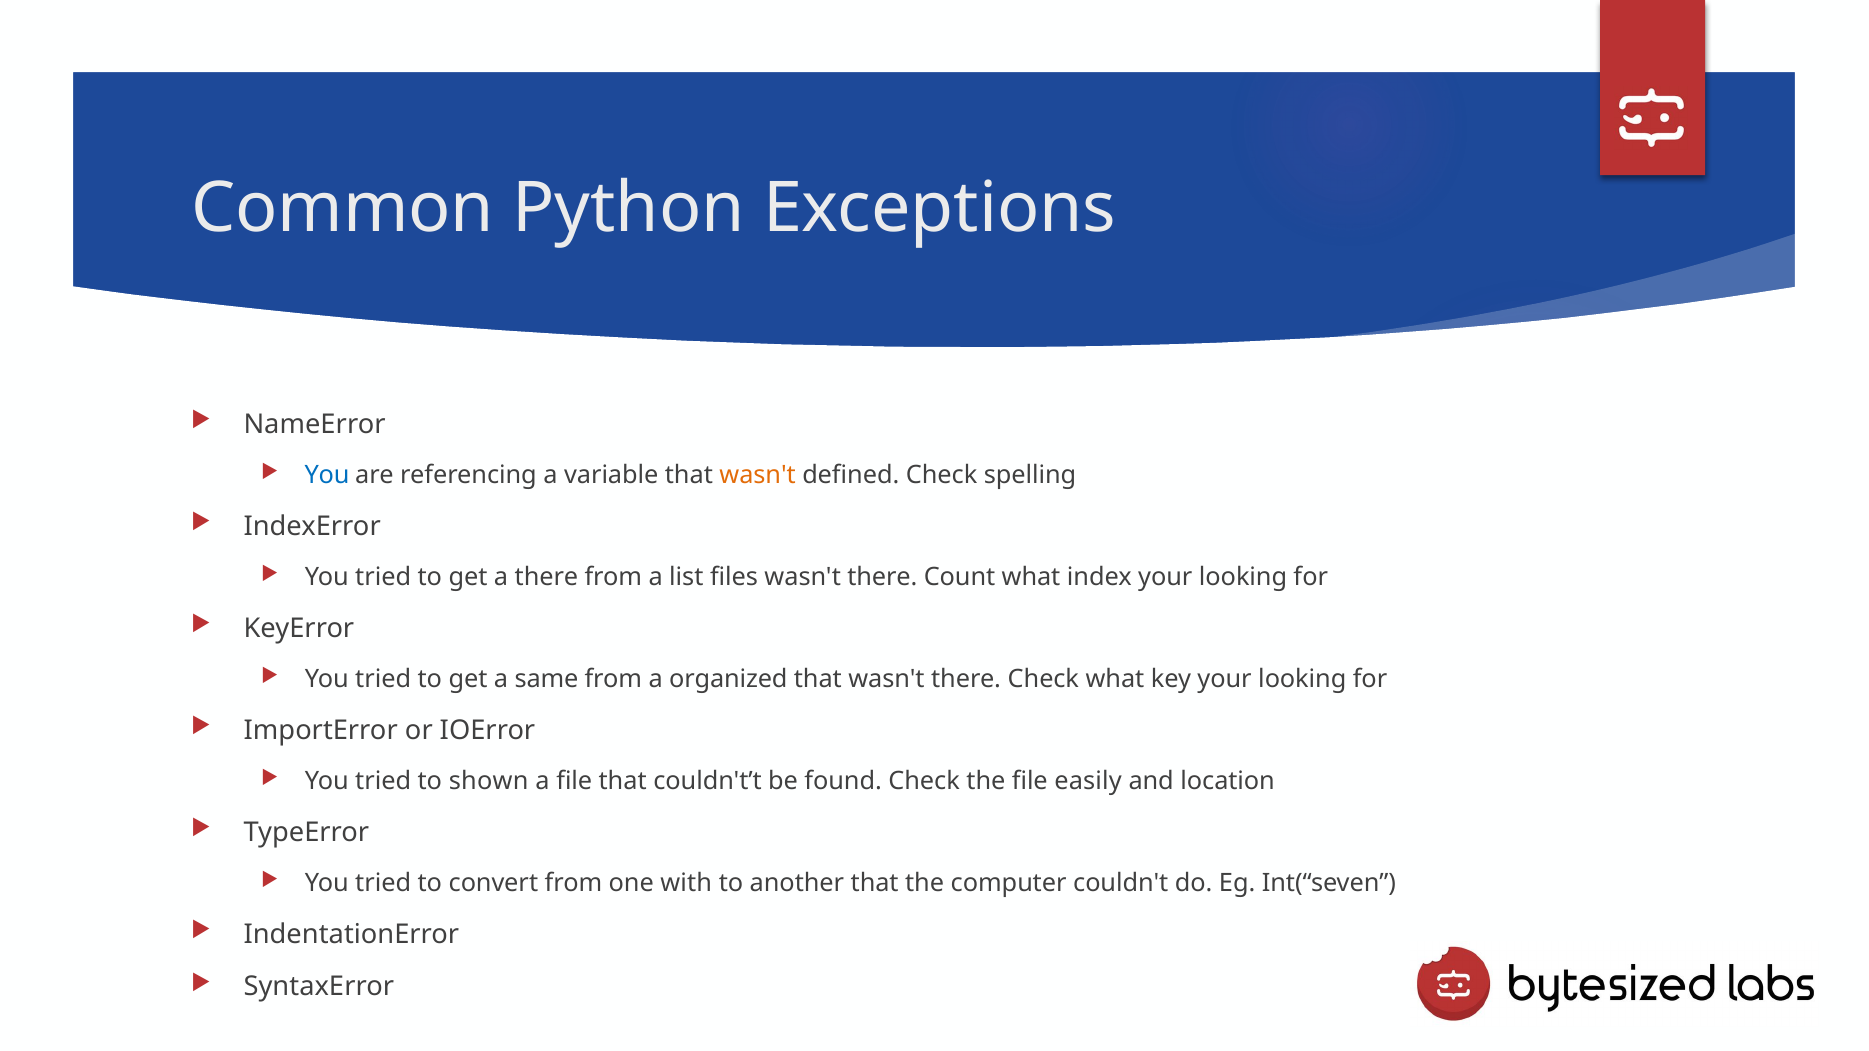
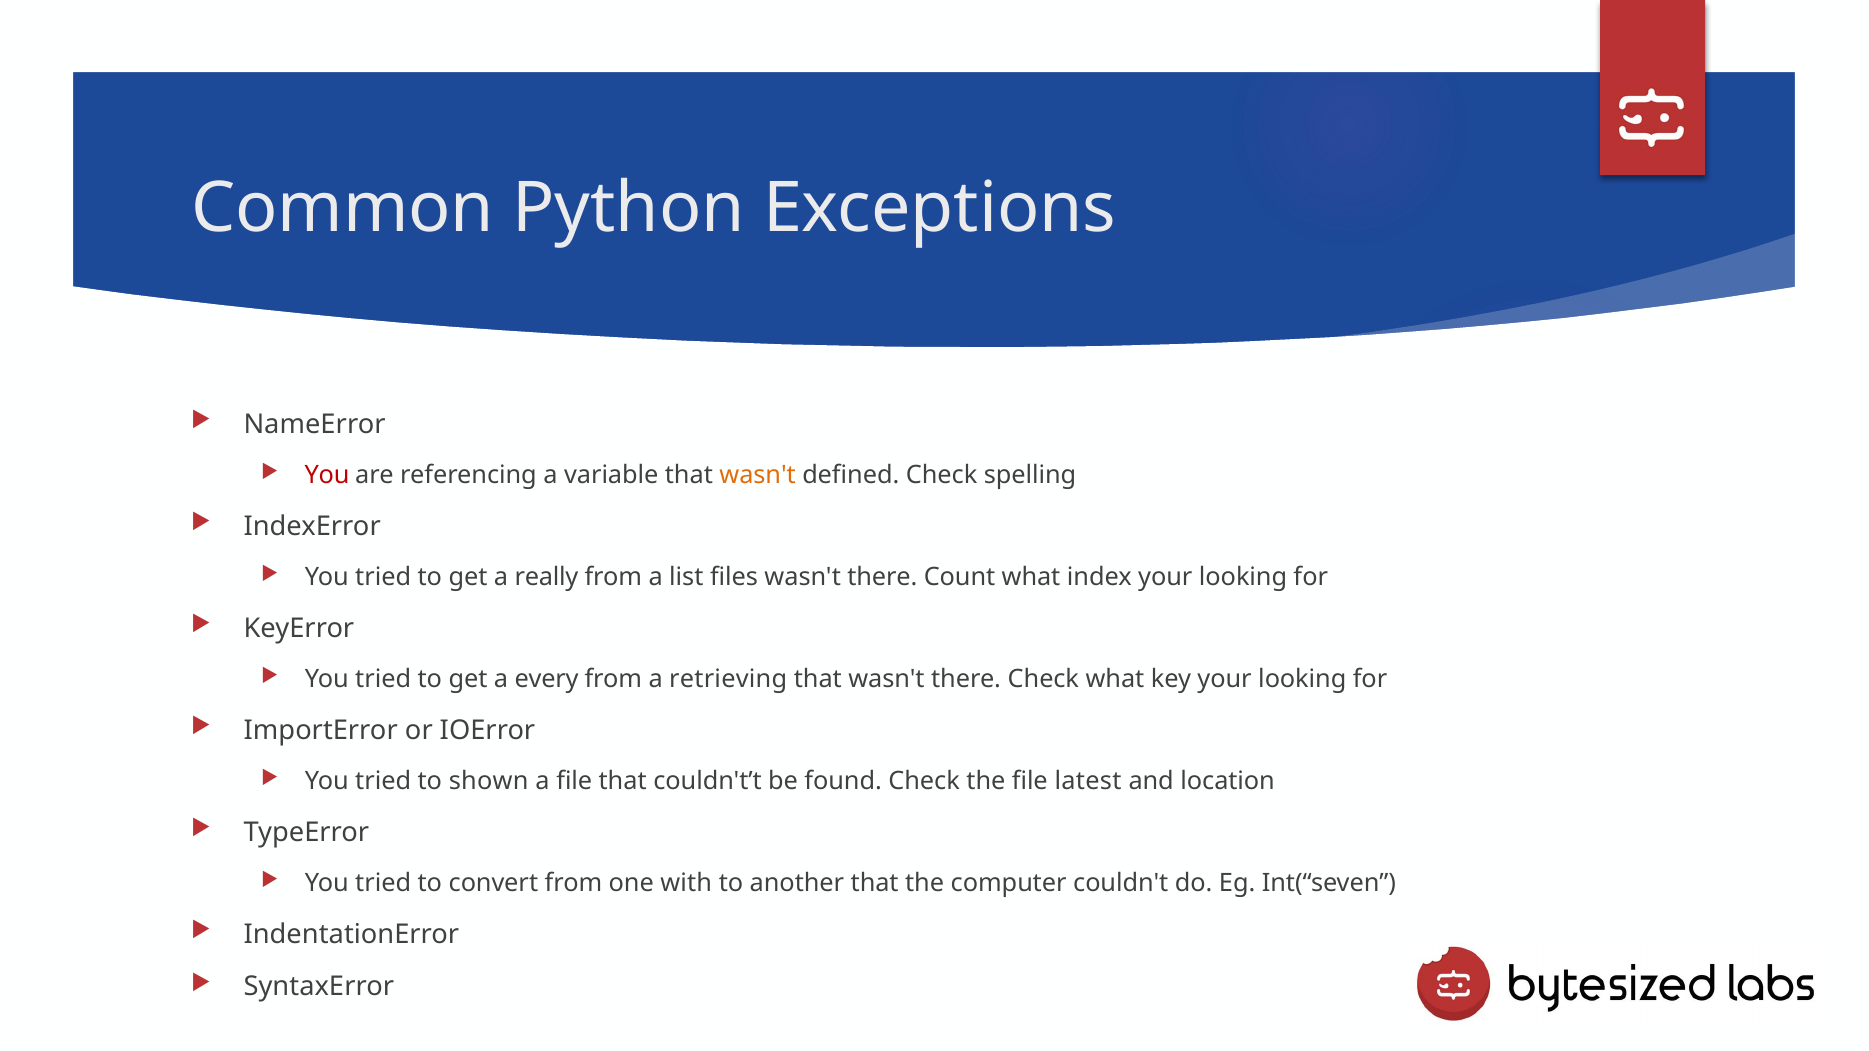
You at (327, 475) colour: blue -> red
a there: there -> really
same: same -> every
organized: organized -> retrieving
easily: easily -> latest
